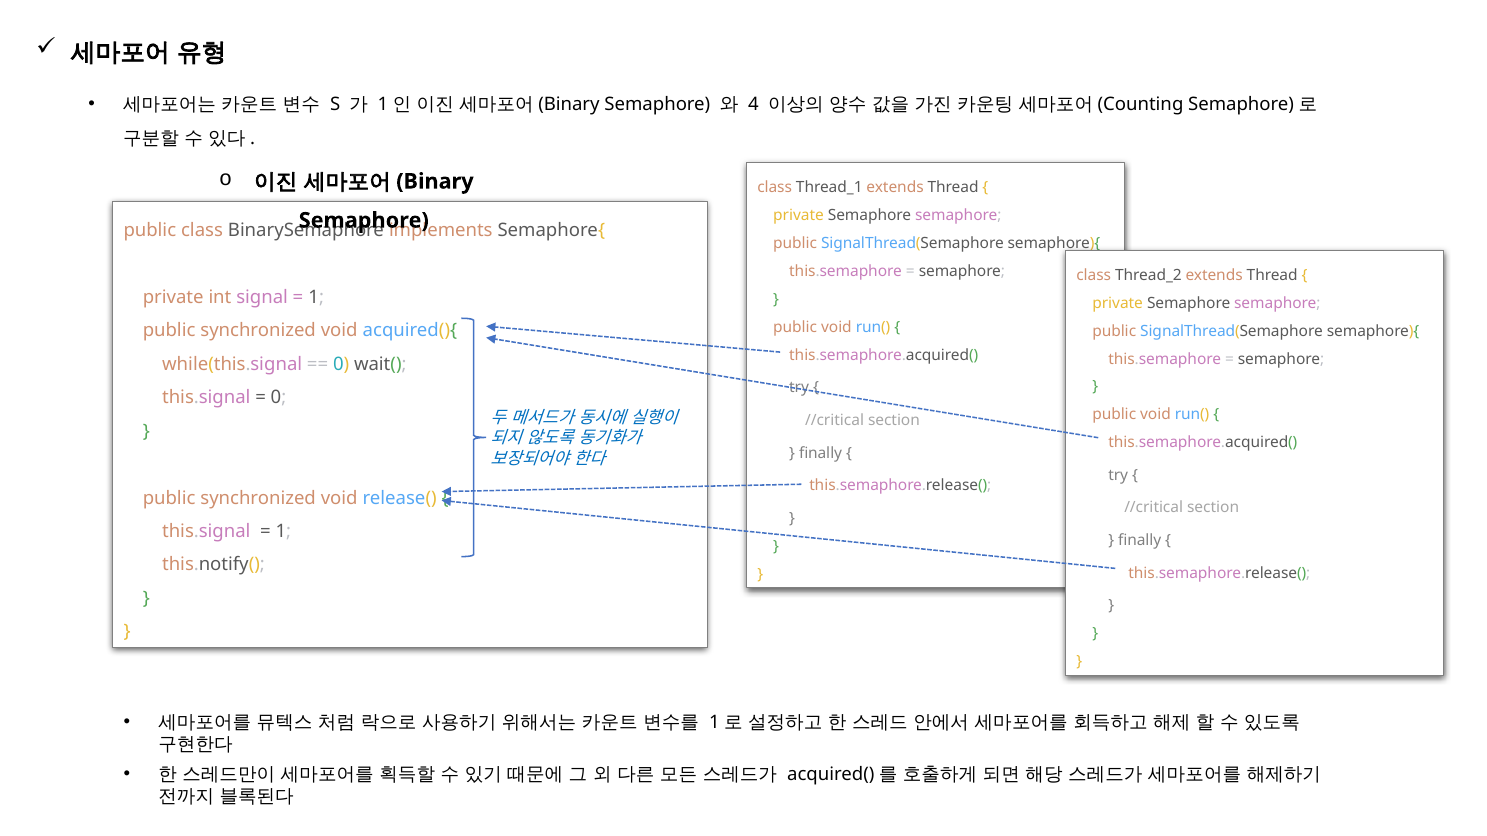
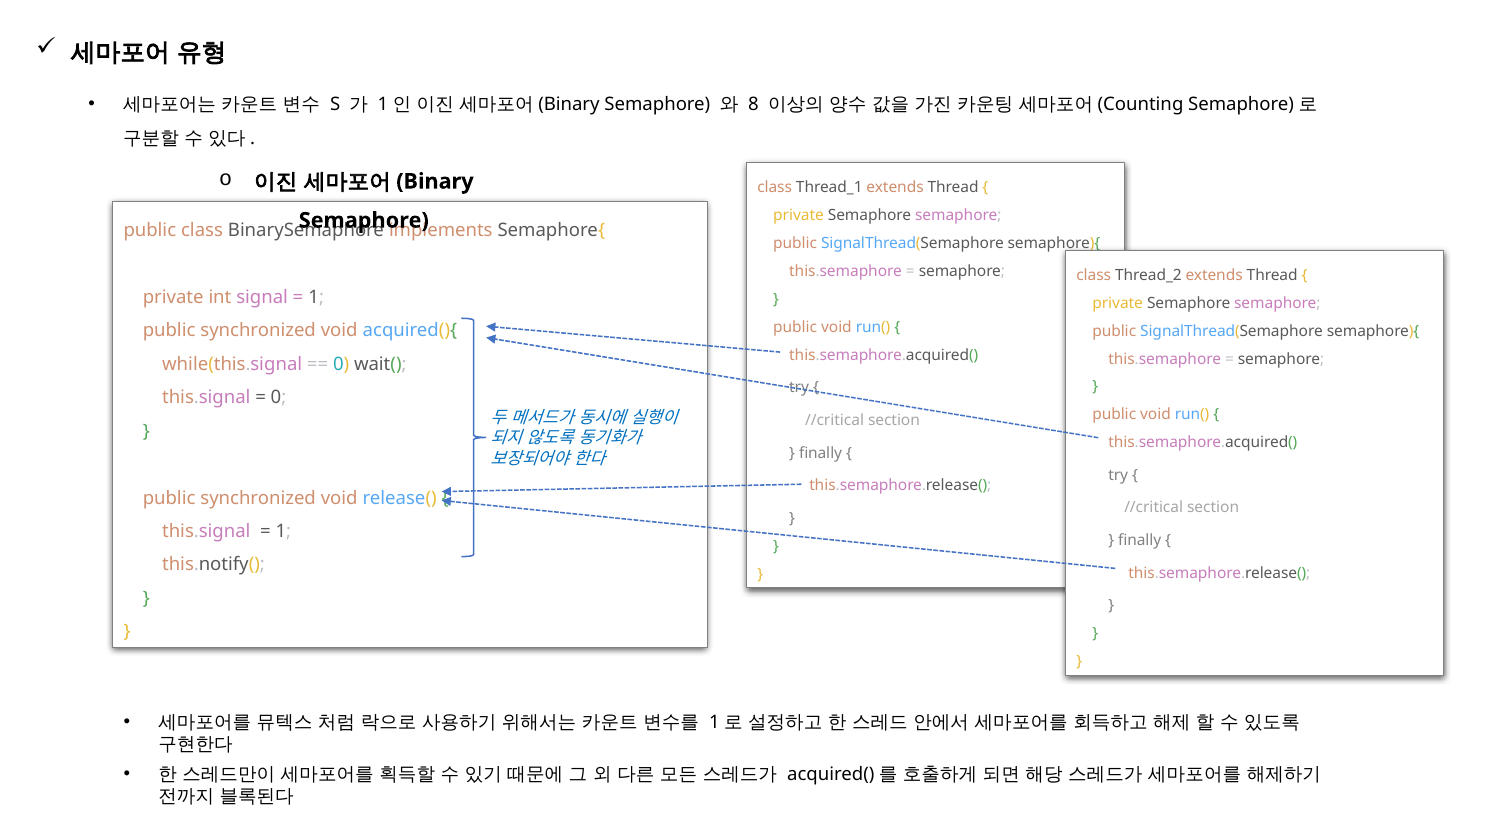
4: 4 -> 8
